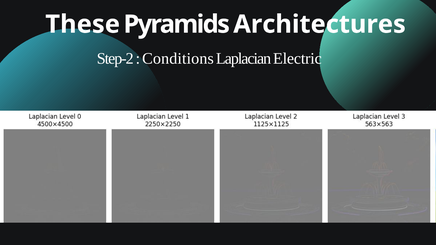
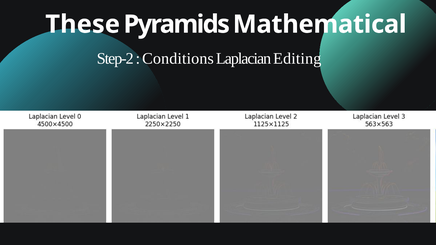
Architectures: Architectures -> Mathematical
Electric: Electric -> Editing
